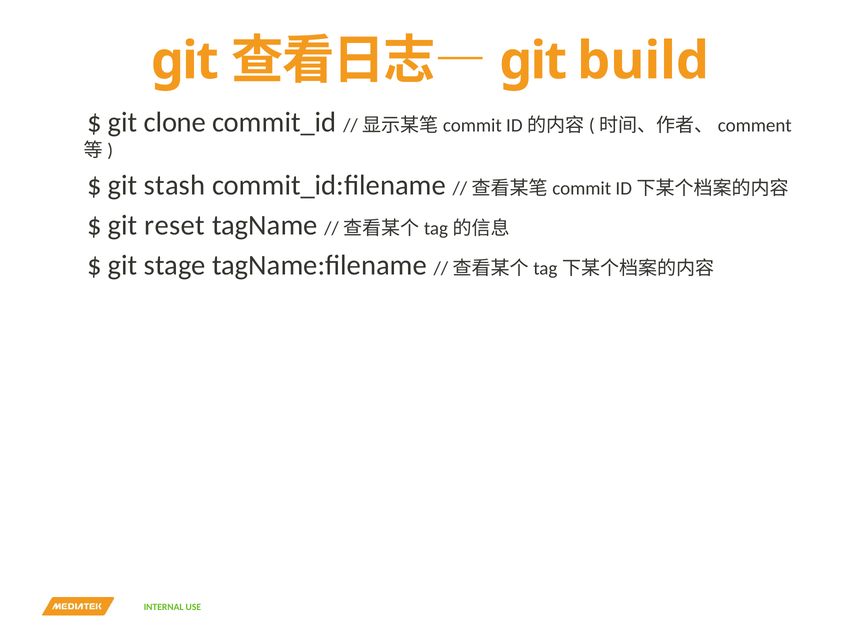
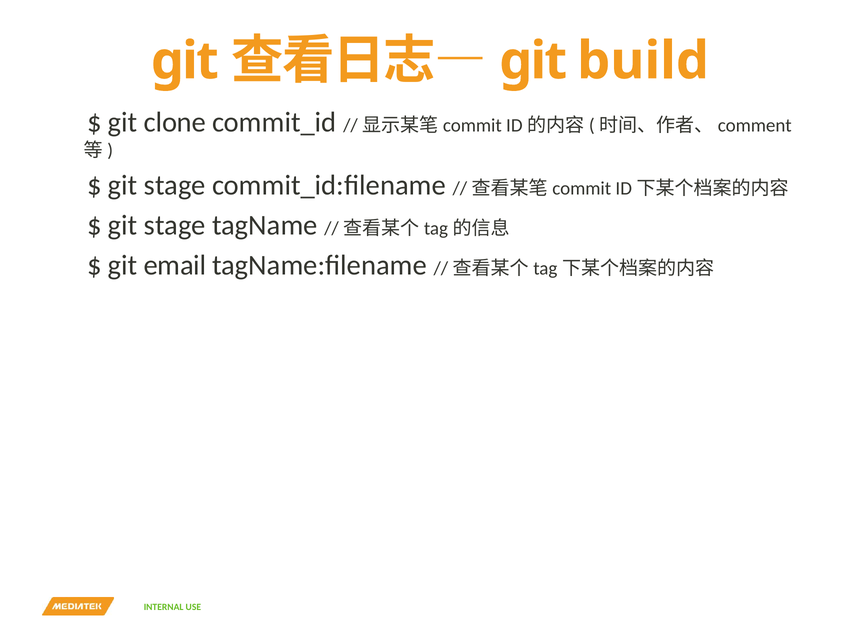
stash at (175, 185): stash -> stage
reset at (175, 225): reset -> stage
stage: stage -> email
